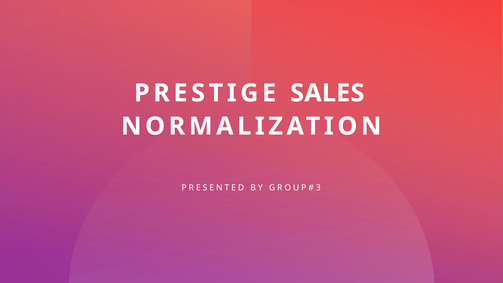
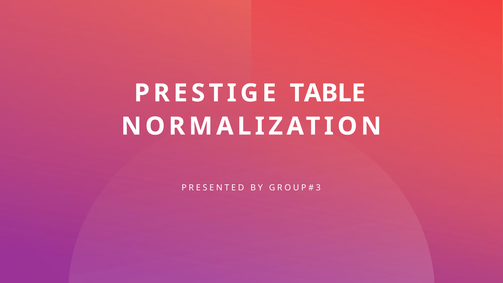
SALES: SALES -> TABLE
